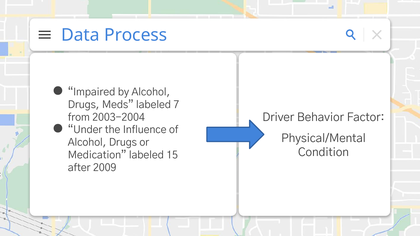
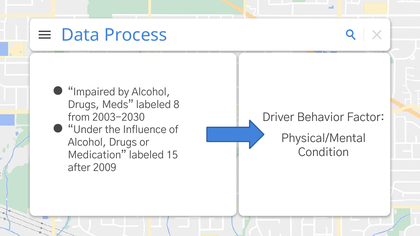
7: 7 -> 8
2003-2004: 2003-2004 -> 2003-2030
